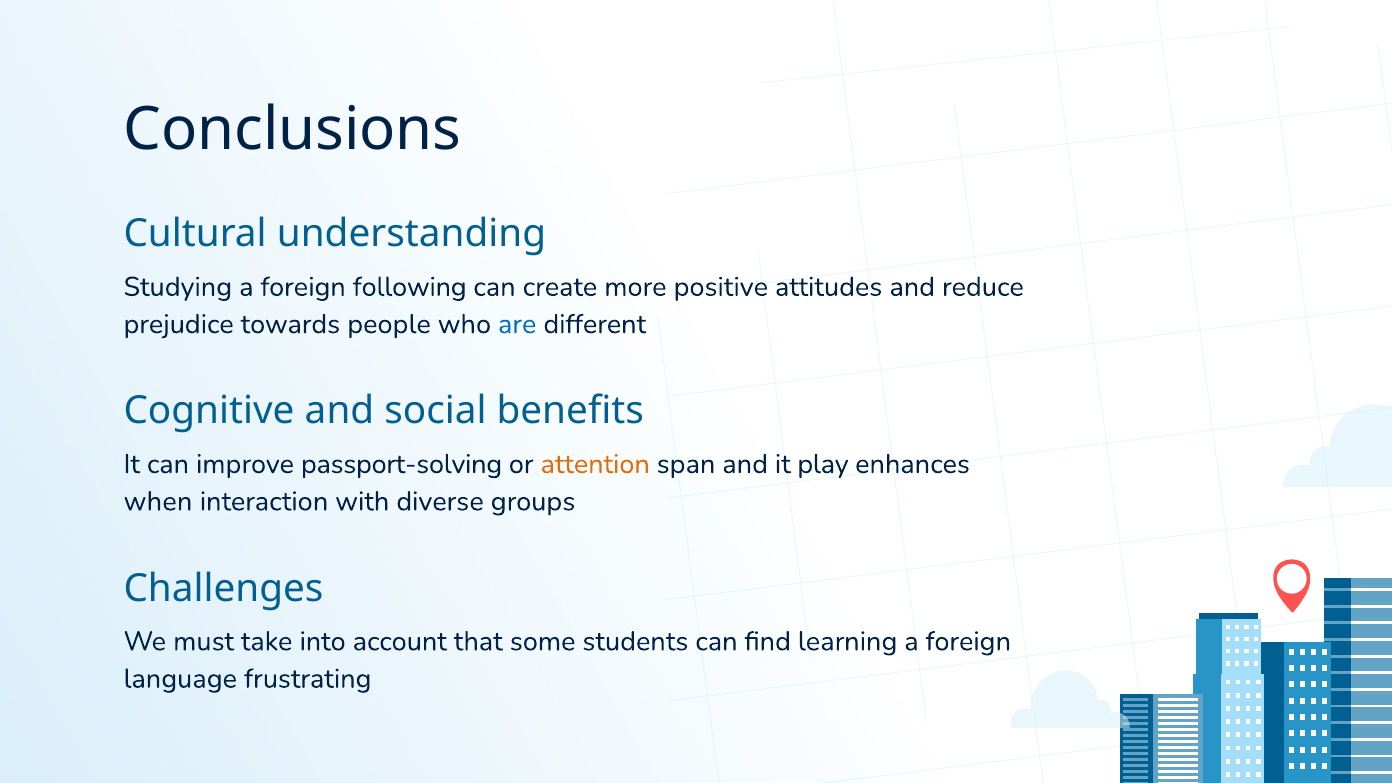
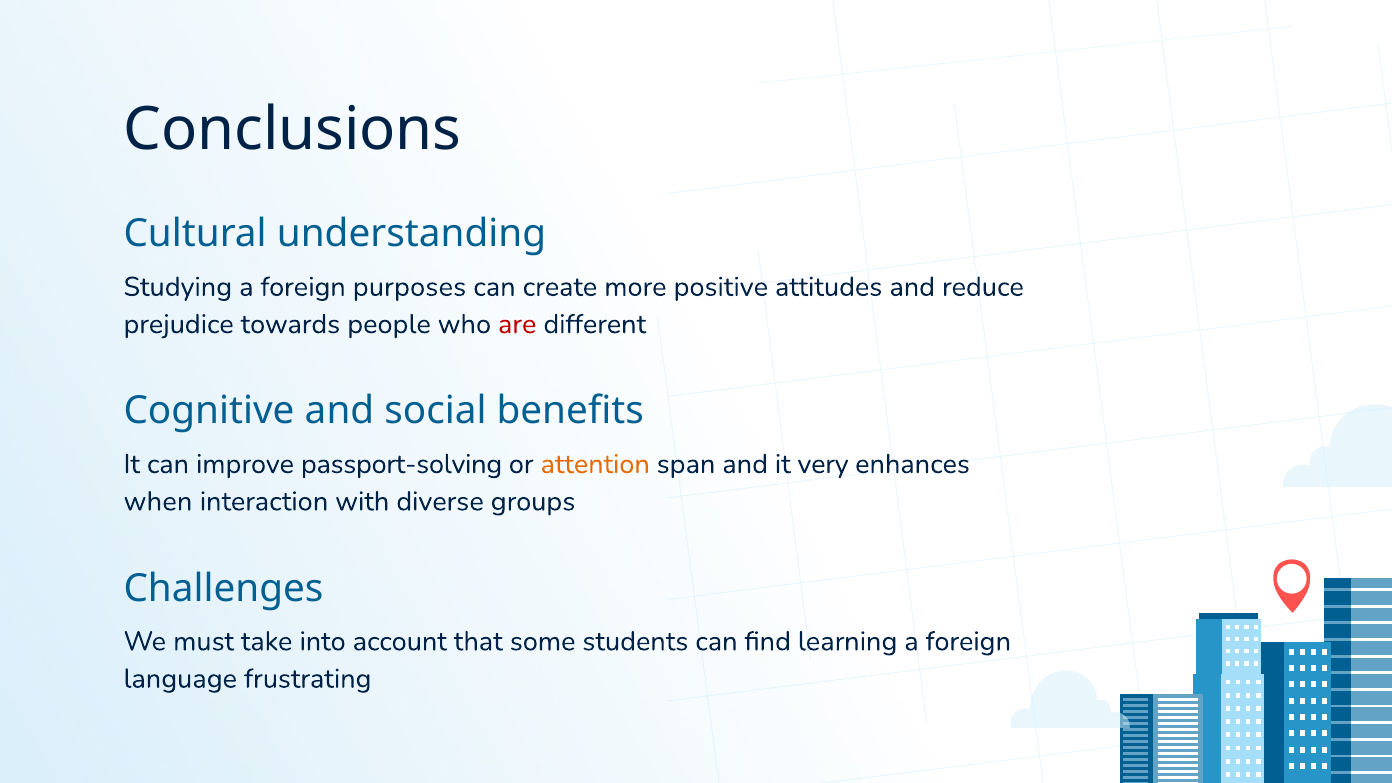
following: following -> purposes
are colour: blue -> red
play: play -> very
